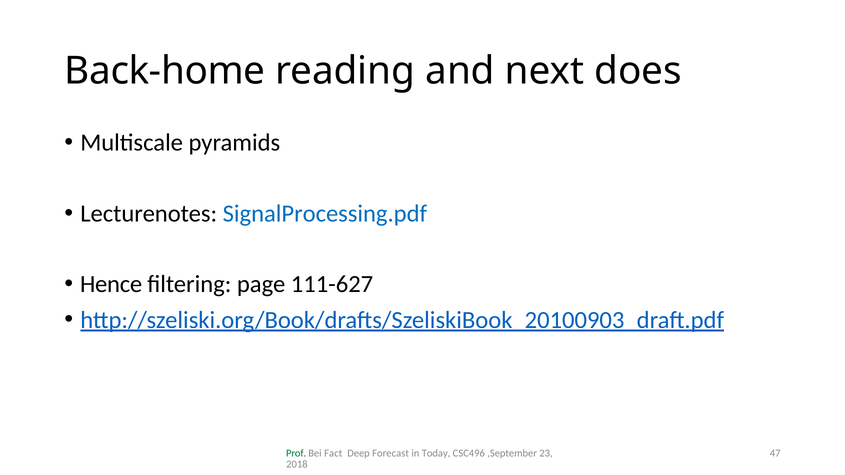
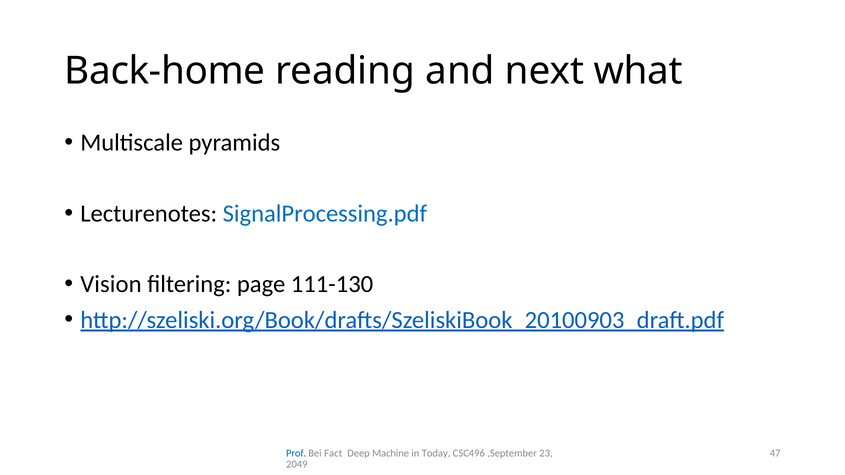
does: does -> what
Hence: Hence -> Vision
111-627: 111-627 -> 111-130
Prof colour: green -> blue
Forecast: Forecast -> Machine
2018: 2018 -> 2049
